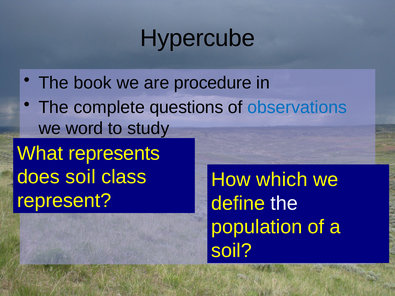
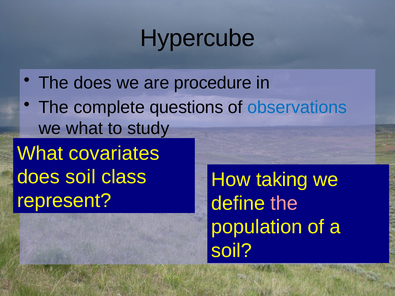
The book: book -> does
we word: word -> what
represents: represents -> covariates
which: which -> taking
the at (284, 203) colour: white -> pink
